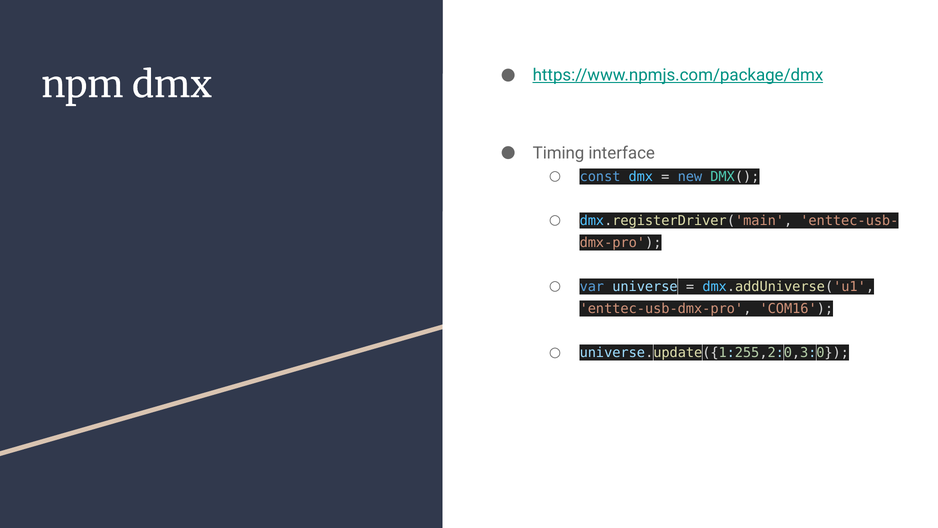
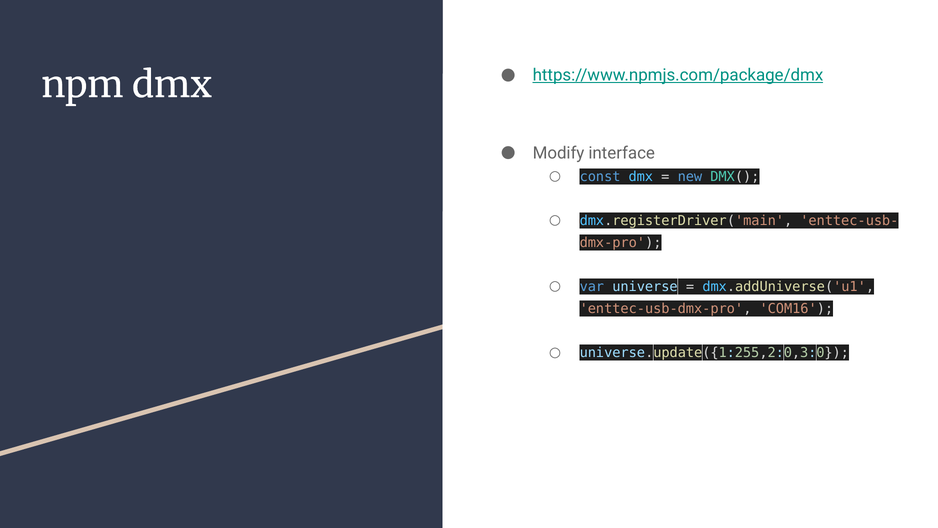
Timing: Timing -> Modify
